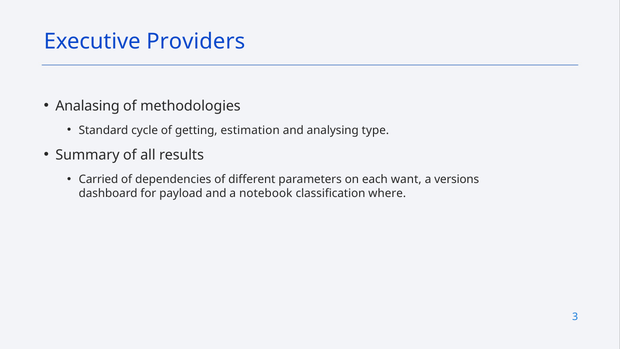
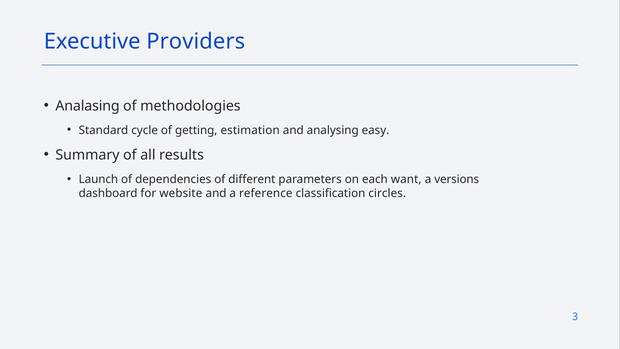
type: type -> easy
Carried: Carried -> Launch
payload: payload -> website
notebook: notebook -> reference
where: where -> circles
